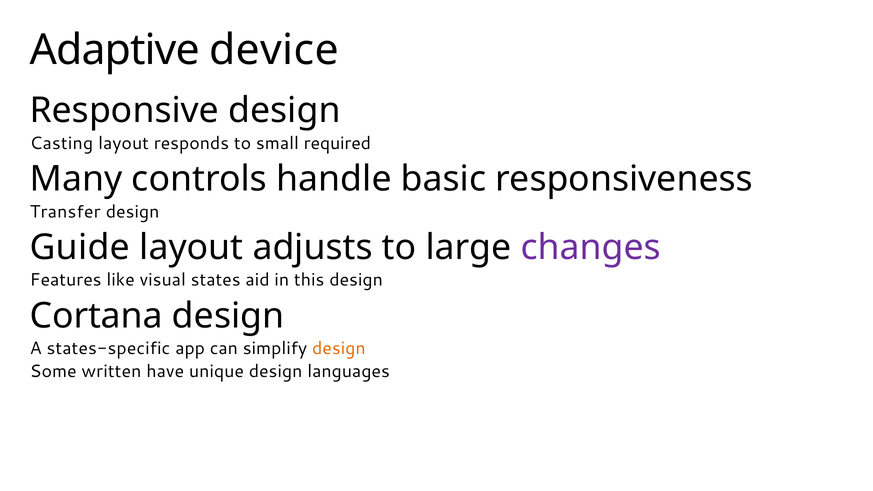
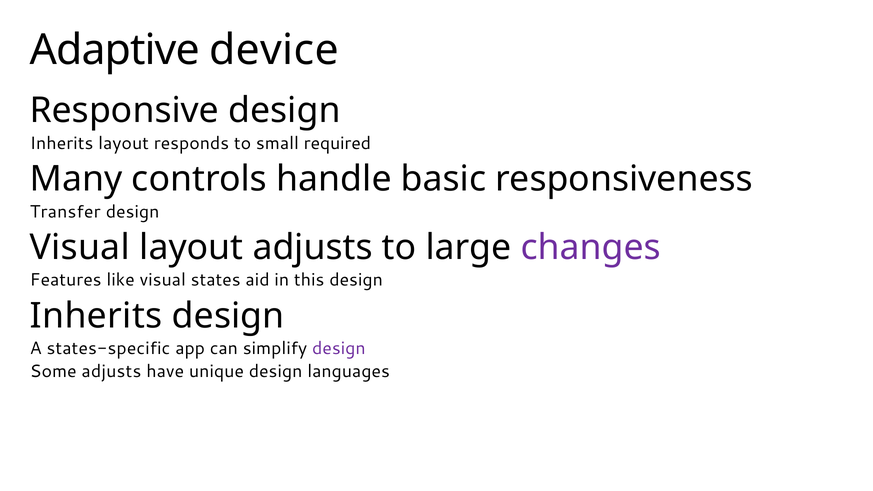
Casting at (61, 143): Casting -> Inherits
Guide at (80, 248): Guide -> Visual
Cortana at (96, 316): Cortana -> Inherits
design at (339, 349) colour: orange -> purple
Some written: written -> adjusts
